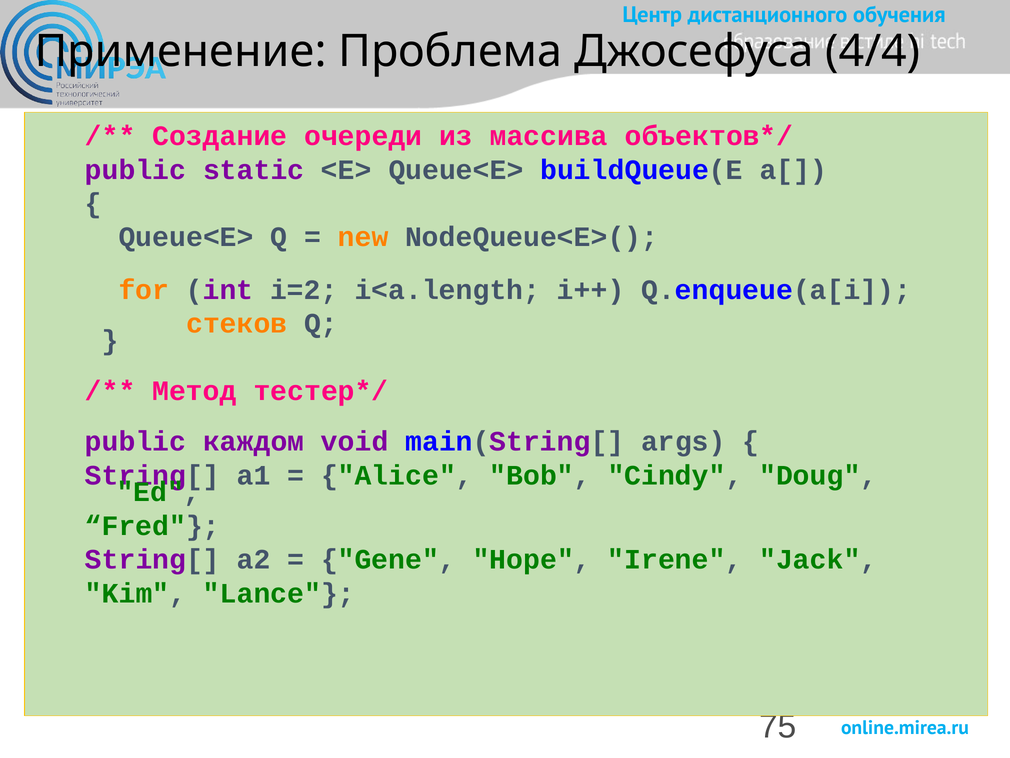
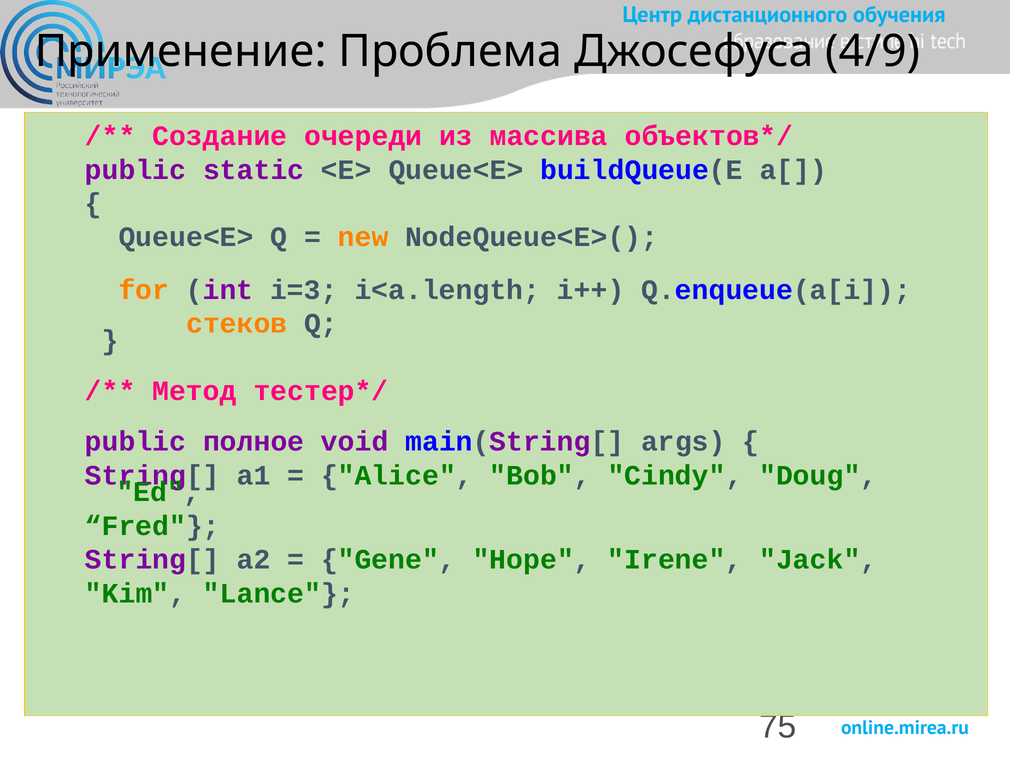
4/4: 4/4 -> 4/9
i=2: i=2 -> i=3
каждом: каждом -> полное
